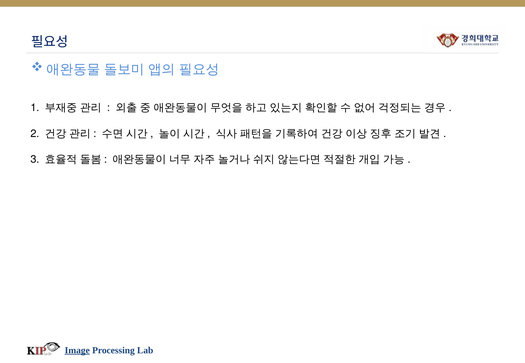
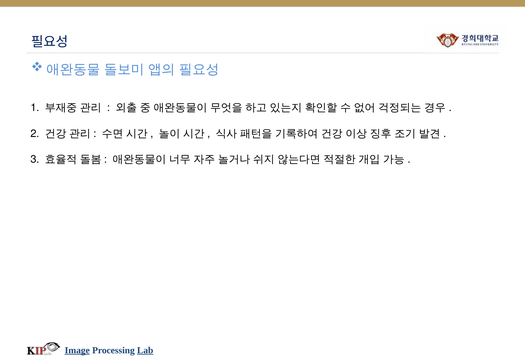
Lab underline: none -> present
